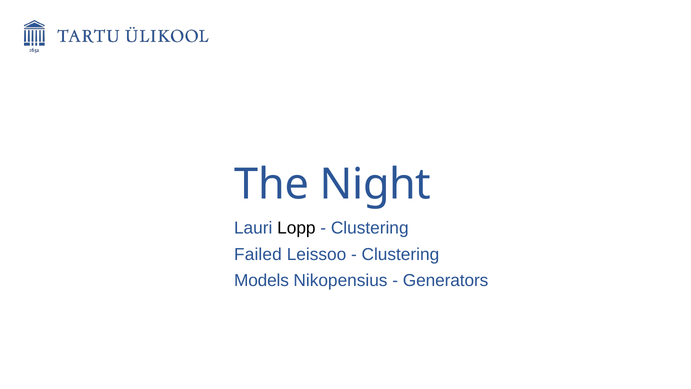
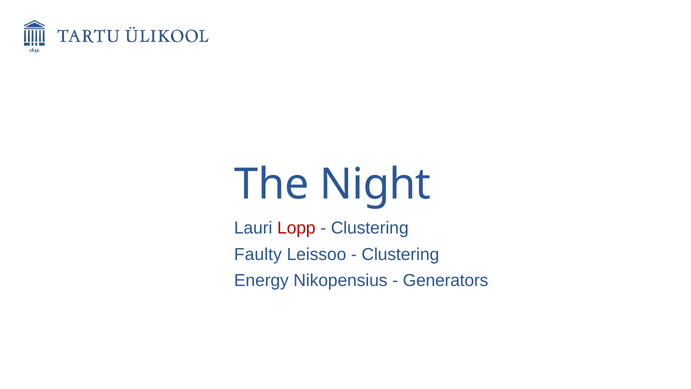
Lopp colour: black -> red
Failed: Failed -> Faulty
Models: Models -> Energy
